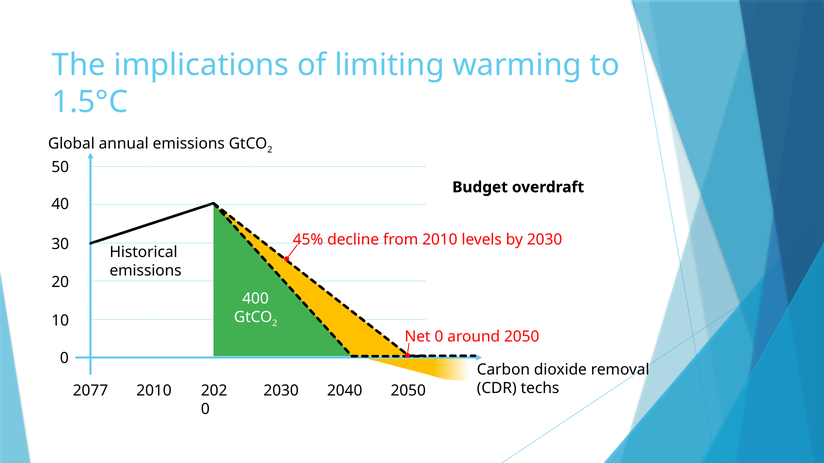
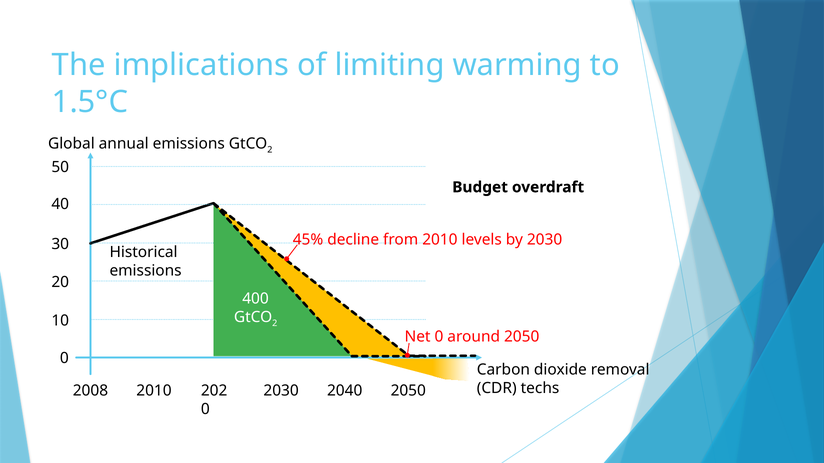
2077: 2077 -> 2008
